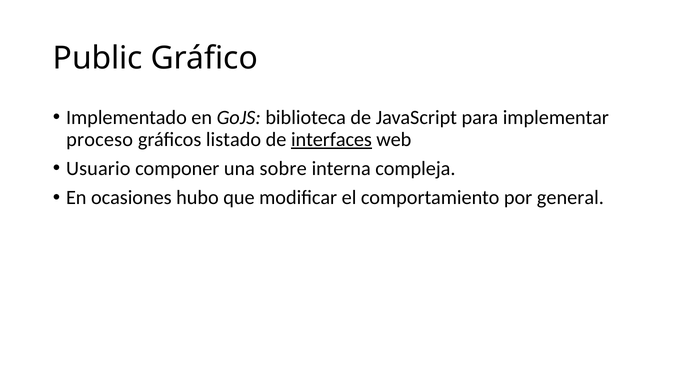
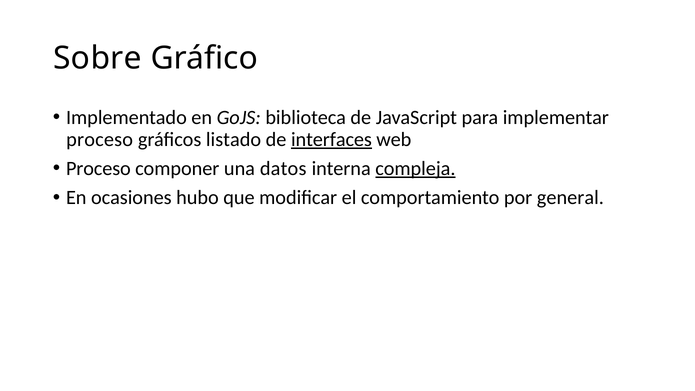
Public: Public -> Sobre
Usuario at (98, 169): Usuario -> Proceso
sobre: sobre -> datos
compleja underline: none -> present
